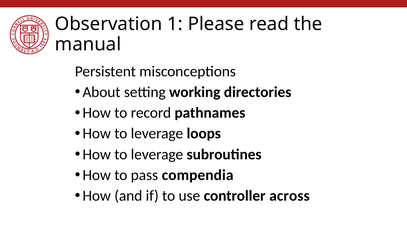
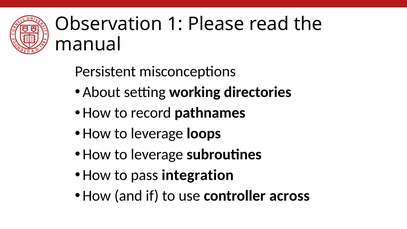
compendia: compendia -> integration
